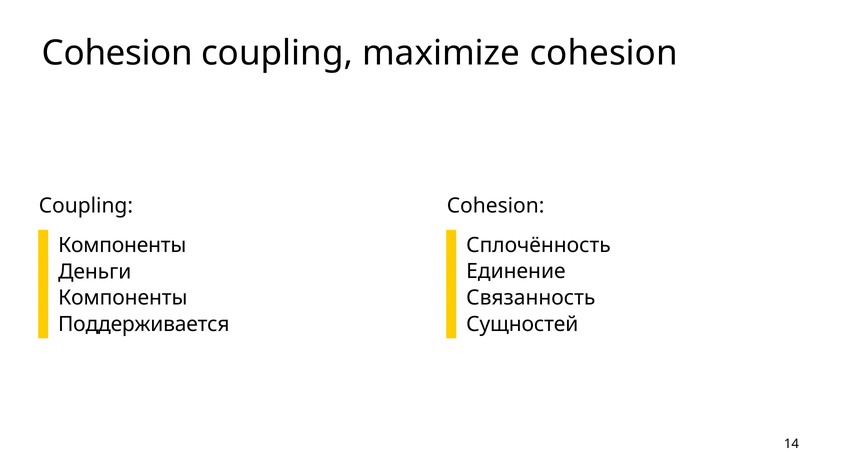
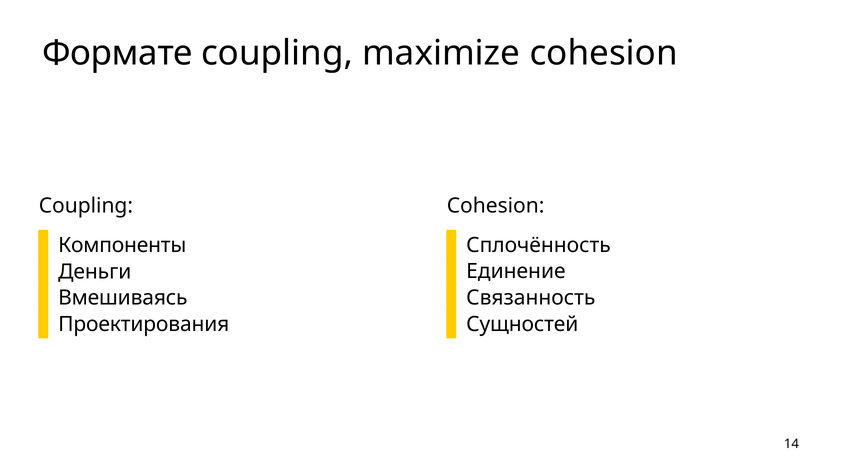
Cohesion at (117, 53): Cohesion -> Формате
Компоненты at (123, 298): Компоненты -> Вмешиваясь
Поддерживается: Поддерживается -> Проектирования
